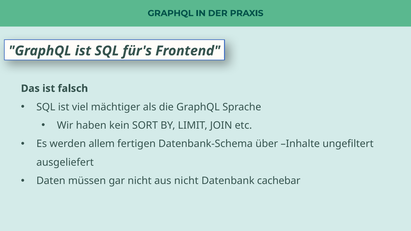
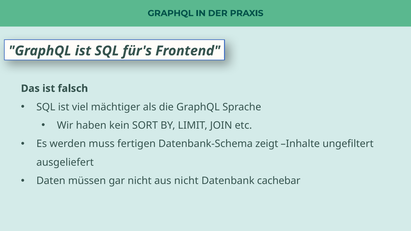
allem: allem -> muss
über: über -> zeigt
